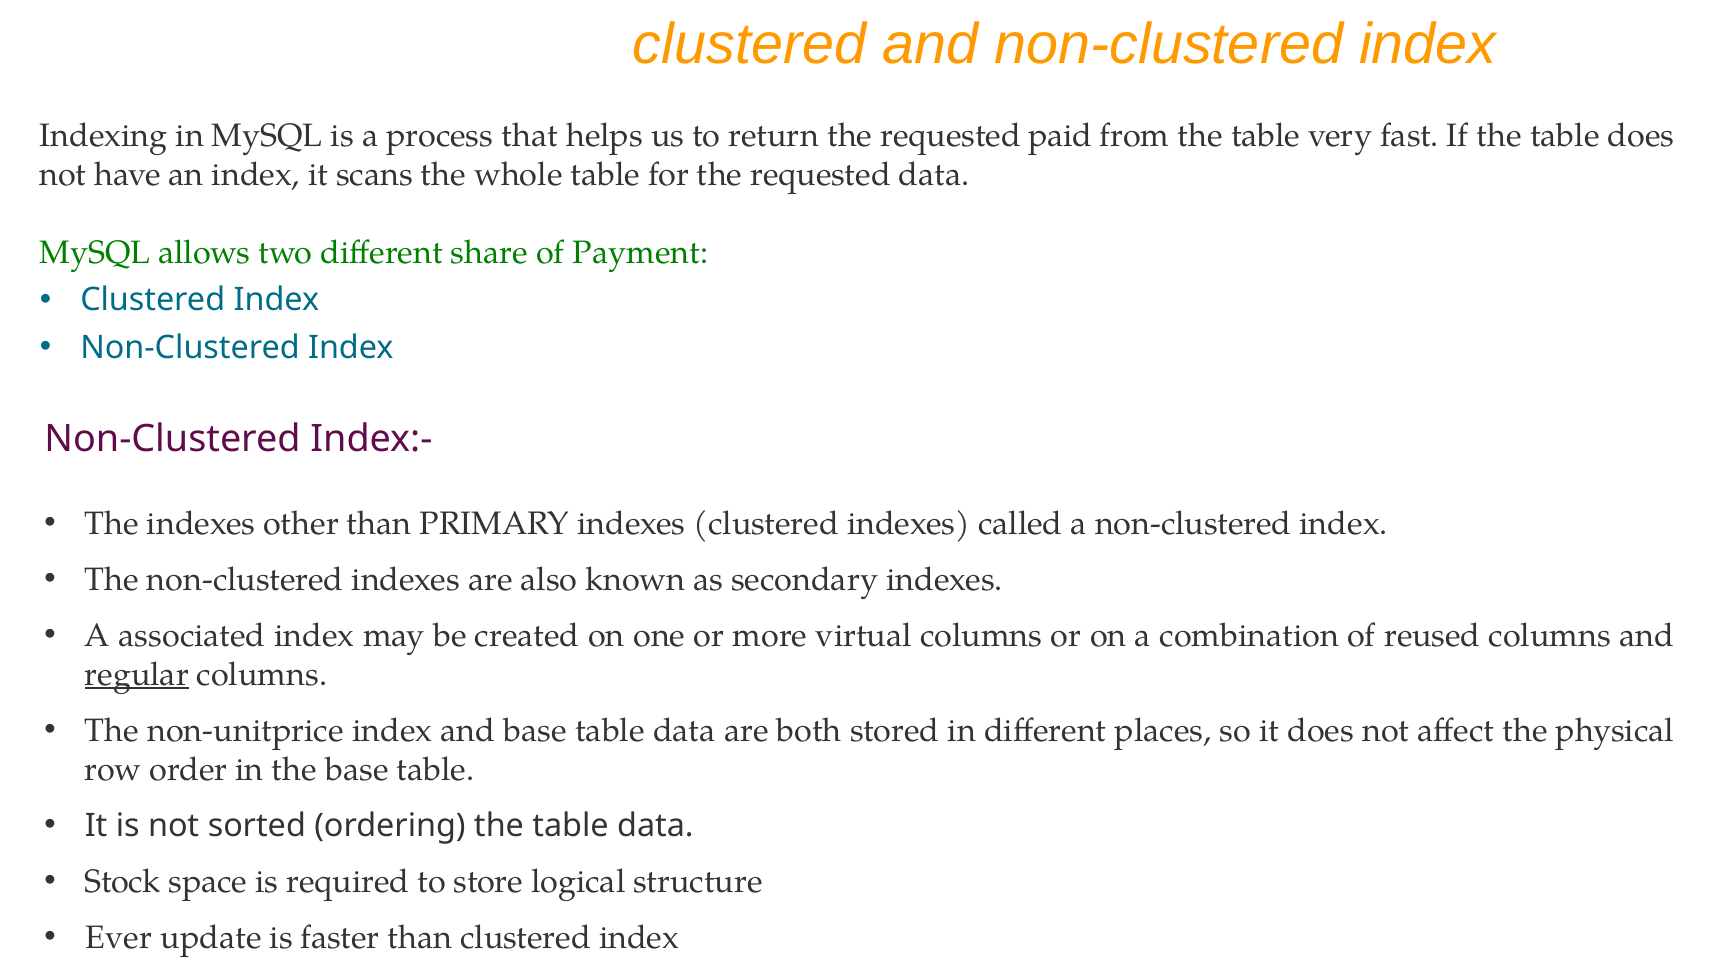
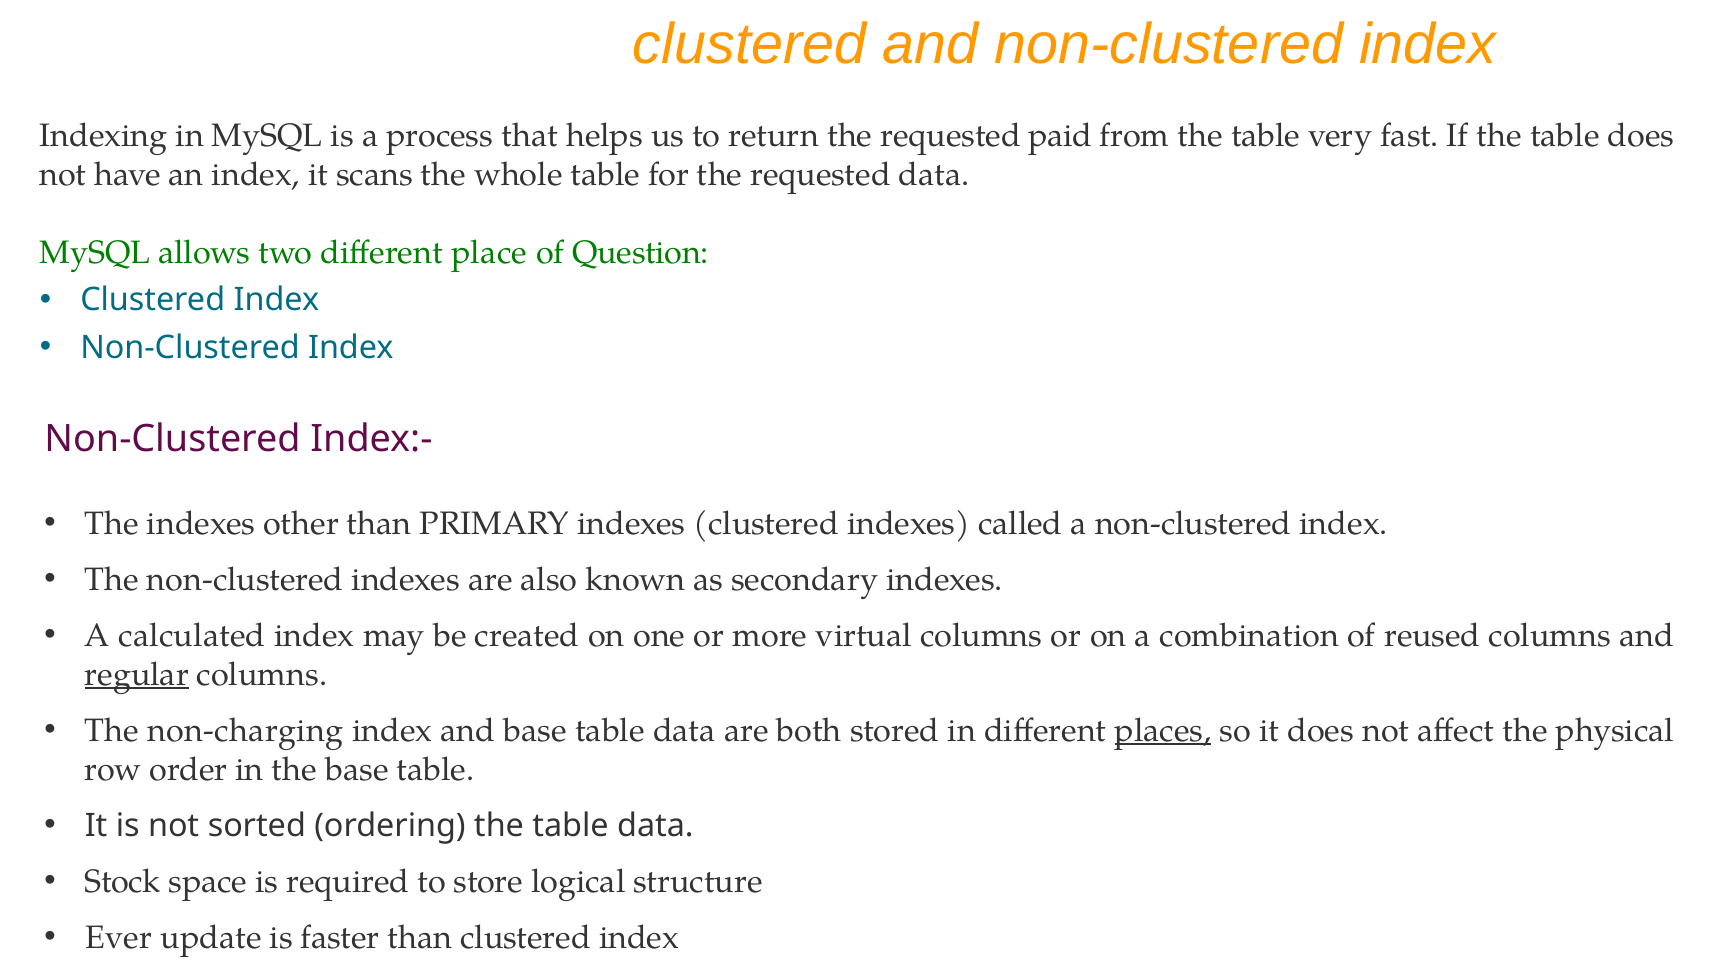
share: share -> place
Payment: Payment -> Question
associated: associated -> calculated
non-unitprice: non-unitprice -> non-charging
places underline: none -> present
